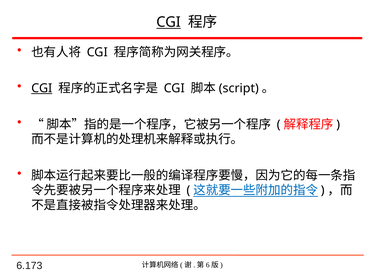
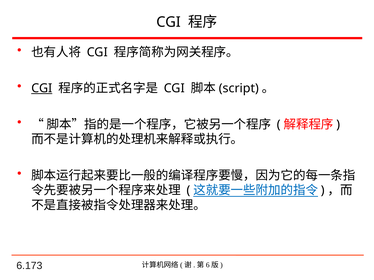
CGI at (169, 22) underline: present -> none
